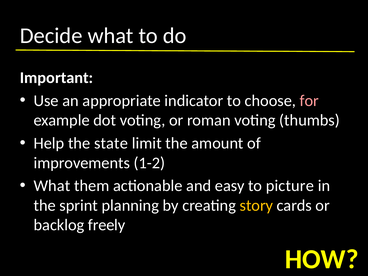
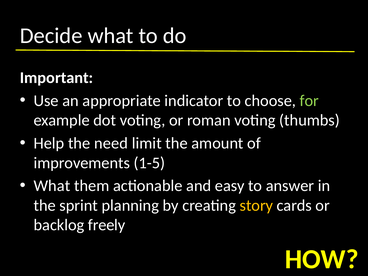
for colour: pink -> light green
state: state -> need
1-2: 1-2 -> 1-5
picture: picture -> answer
